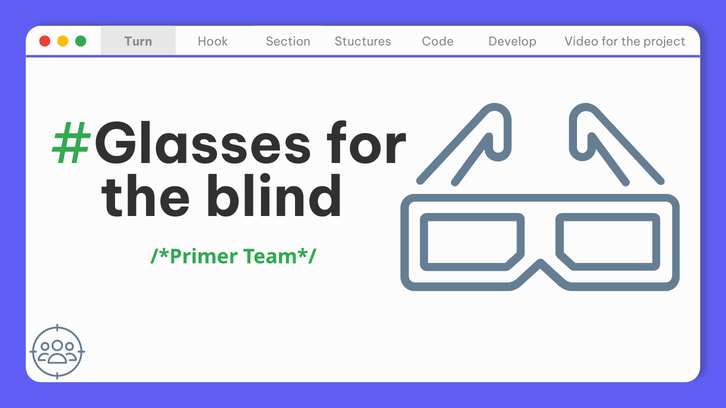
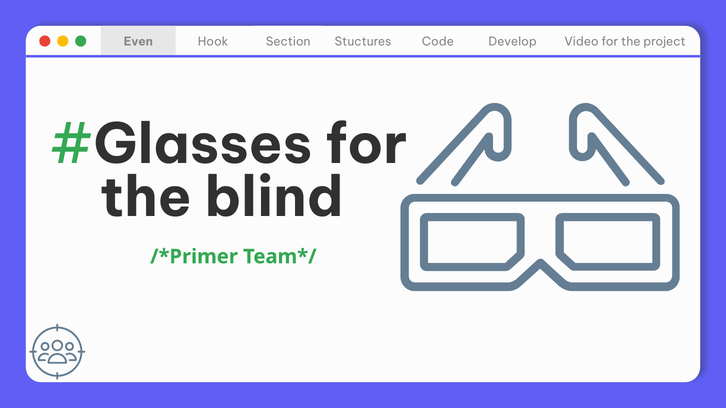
Turn: Turn -> Even
